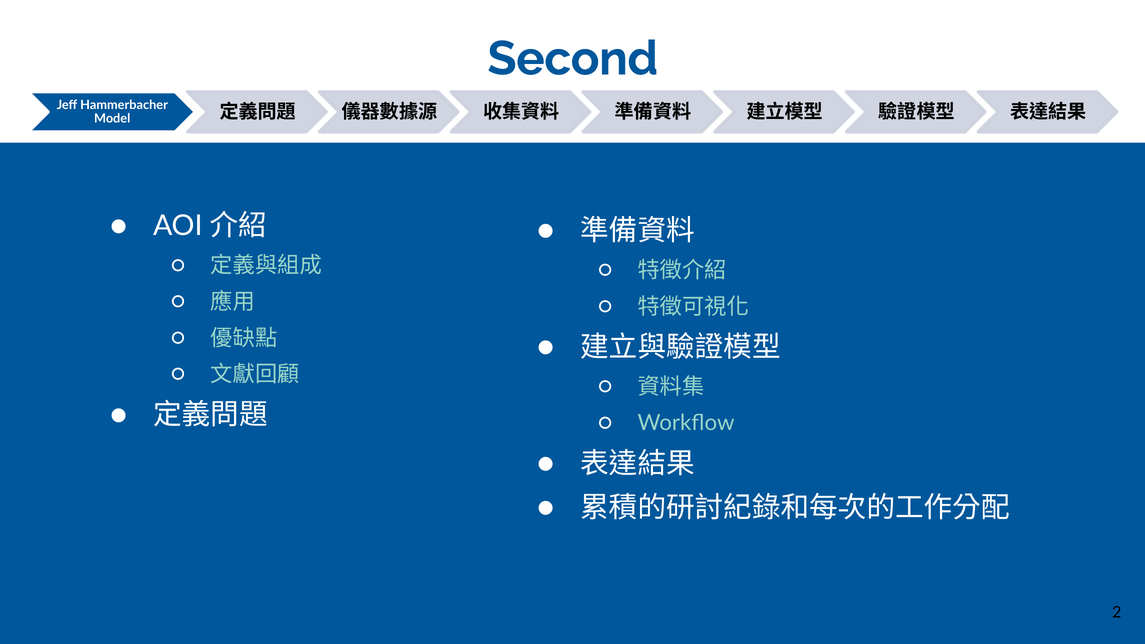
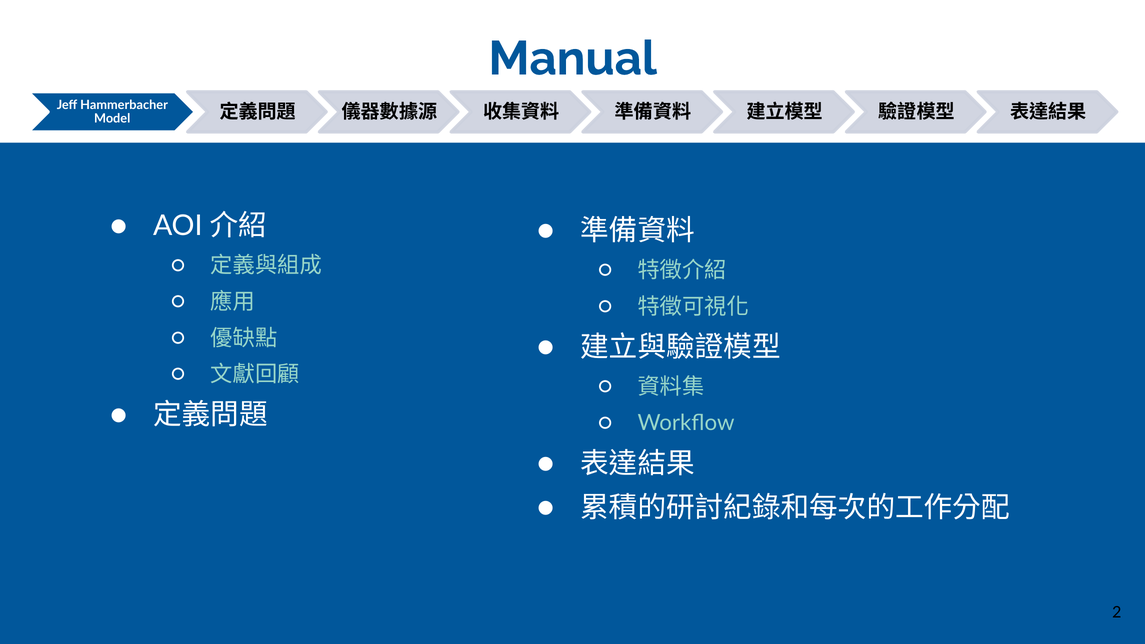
Second: Second -> Manual
